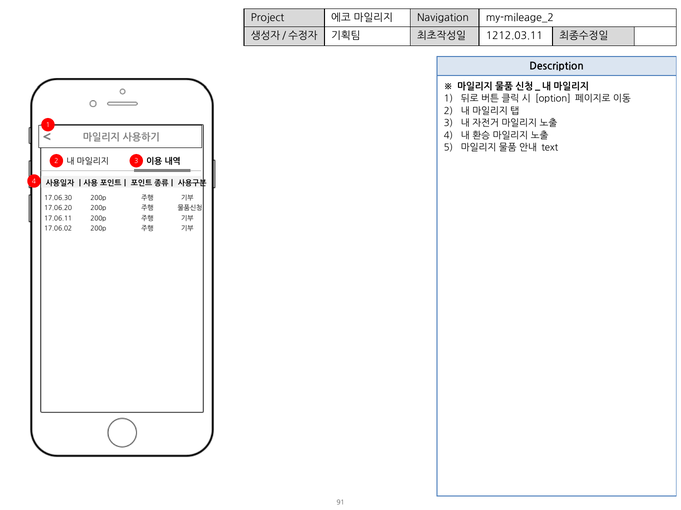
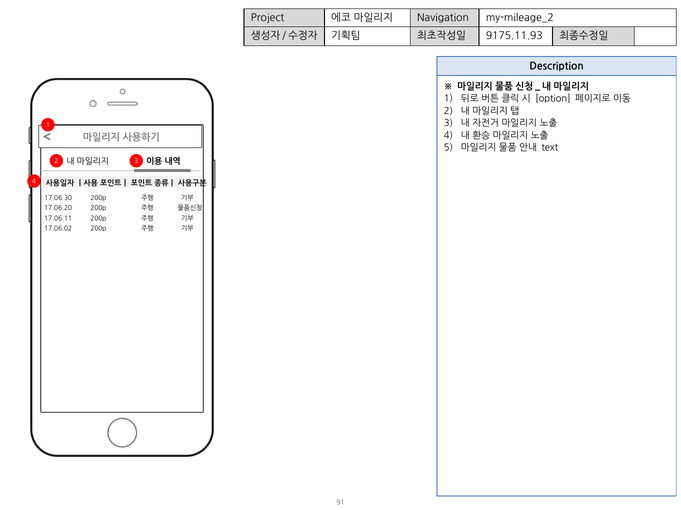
1212.03.11: 1212.03.11 -> 9175.11.93
